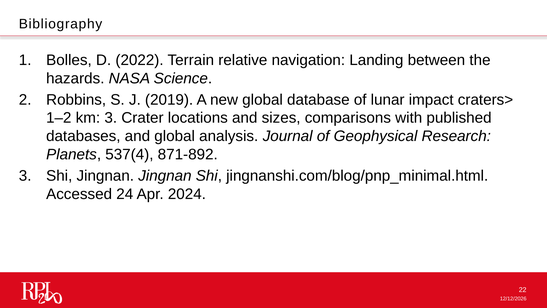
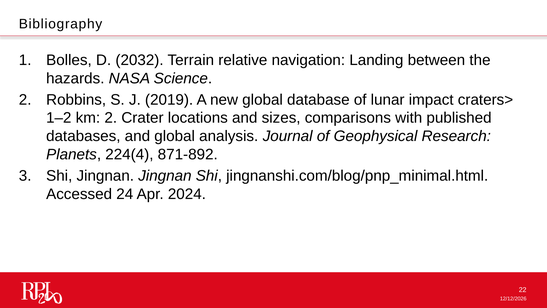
2022: 2022 -> 2032
km 3: 3 -> 2
537(4: 537(4 -> 224(4
